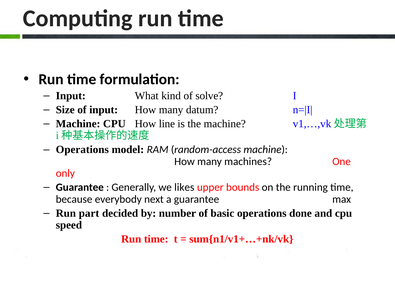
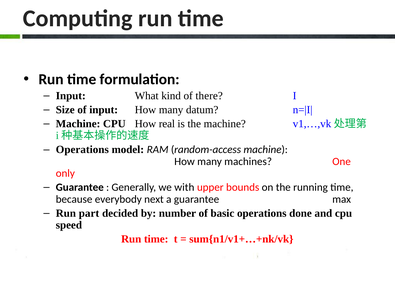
solve: solve -> there
line: line -> real
likes: likes -> with
